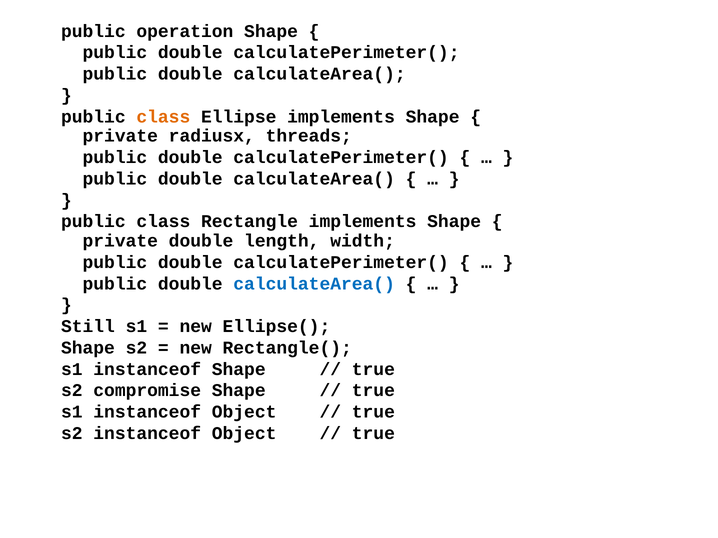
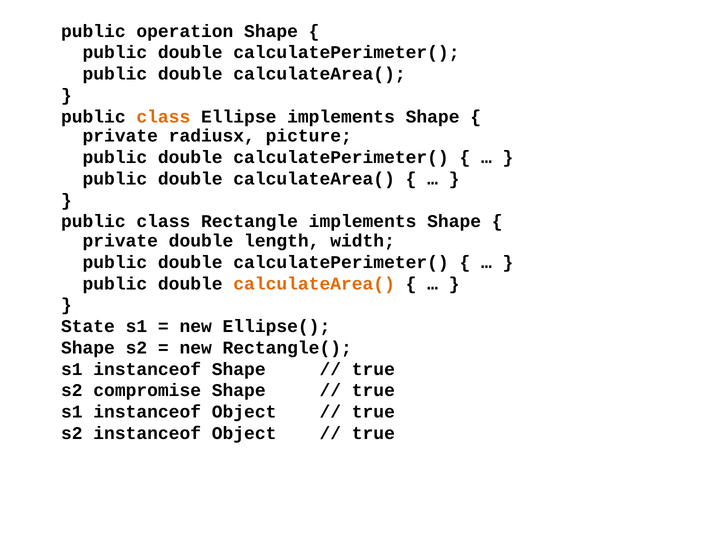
threads: threads -> picture
calculateArea( at (314, 284) colour: blue -> orange
Still: Still -> State
